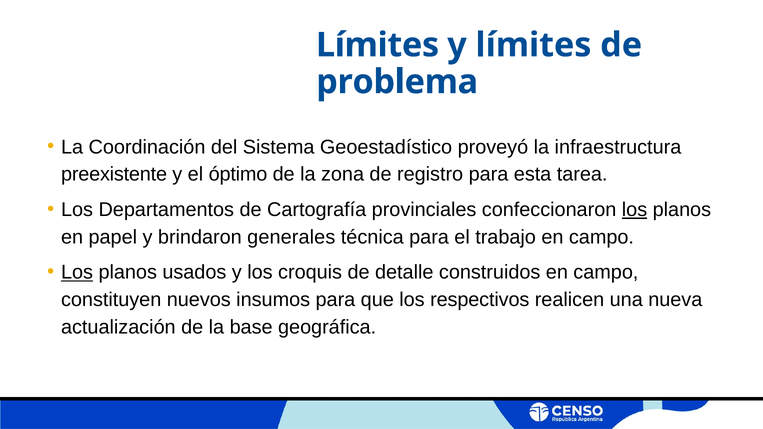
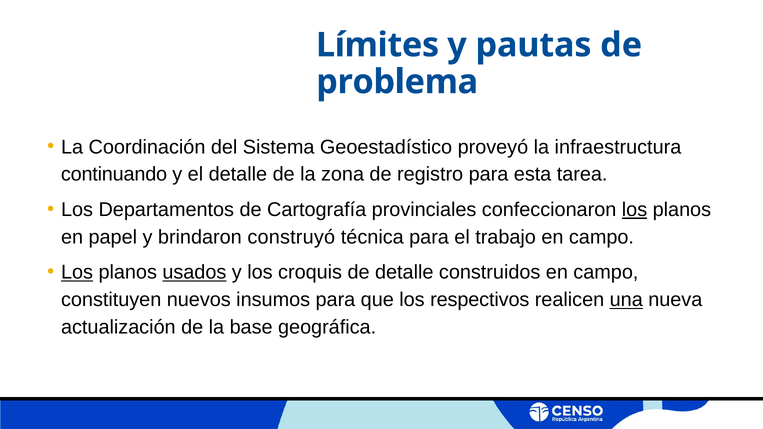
y límites: límites -> pautas
preexistente: preexistente -> continuando
el óptimo: óptimo -> detalle
generales: generales -> construyó
usados underline: none -> present
una underline: none -> present
